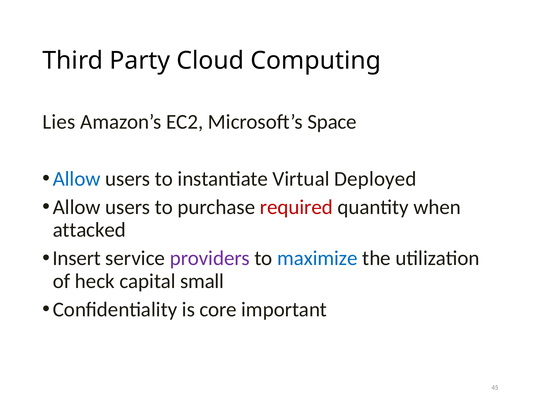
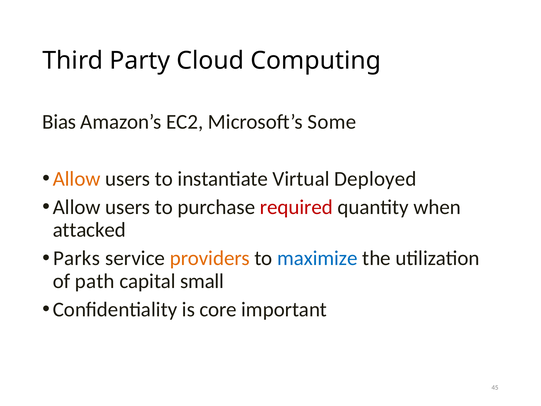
Lies: Lies -> Bias
Space: Space -> Some
Allow at (77, 179) colour: blue -> orange
Insert: Insert -> Parks
providers colour: purple -> orange
heck: heck -> path
